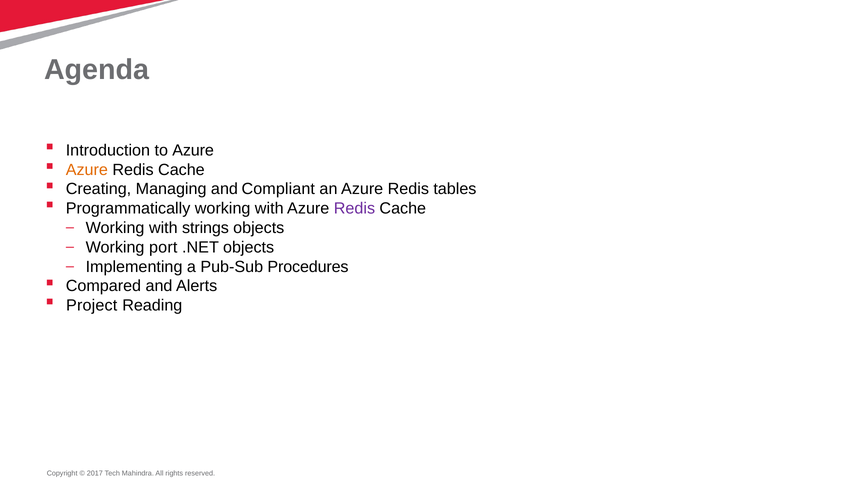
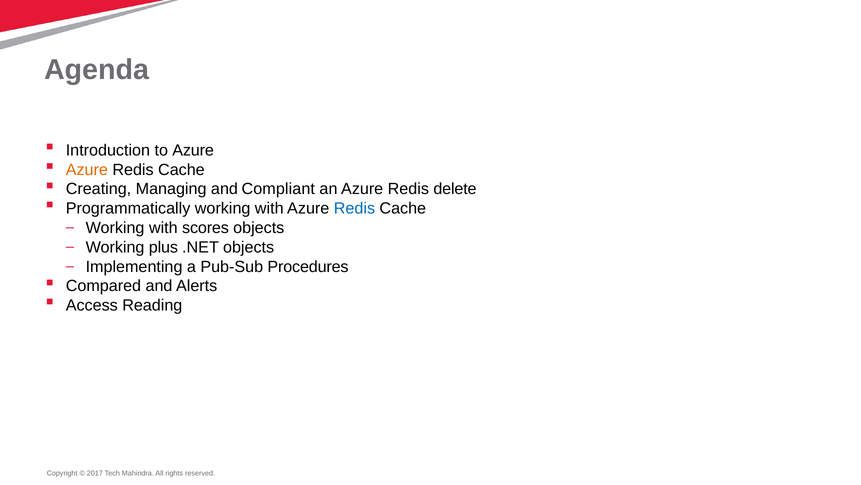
tables: tables -> delete
Redis at (354, 208) colour: purple -> blue
strings: strings -> scores
port: port -> plus
Project: Project -> Access
